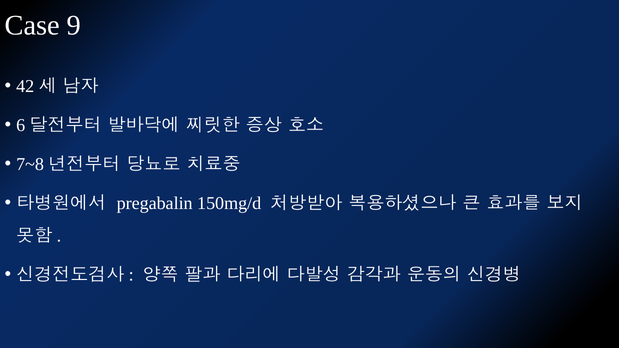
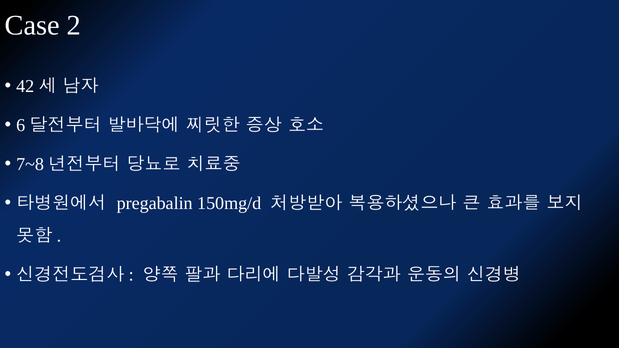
9: 9 -> 2
